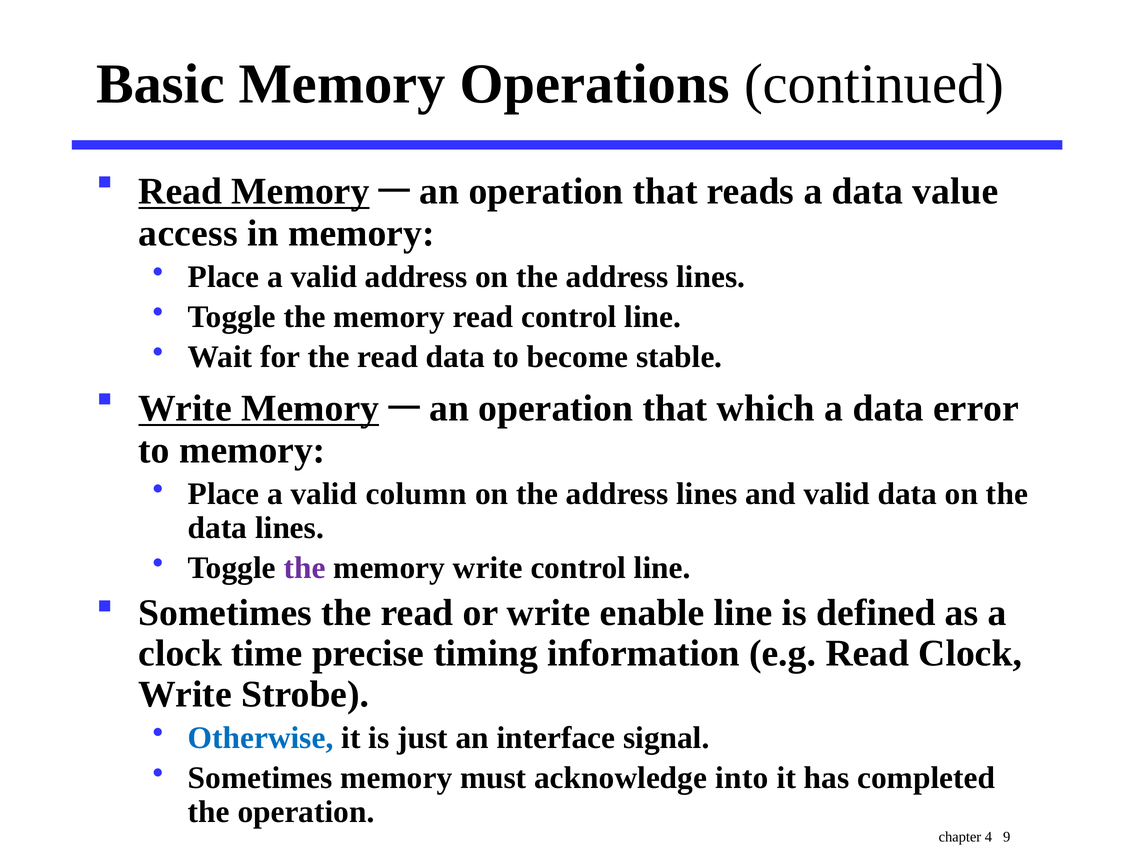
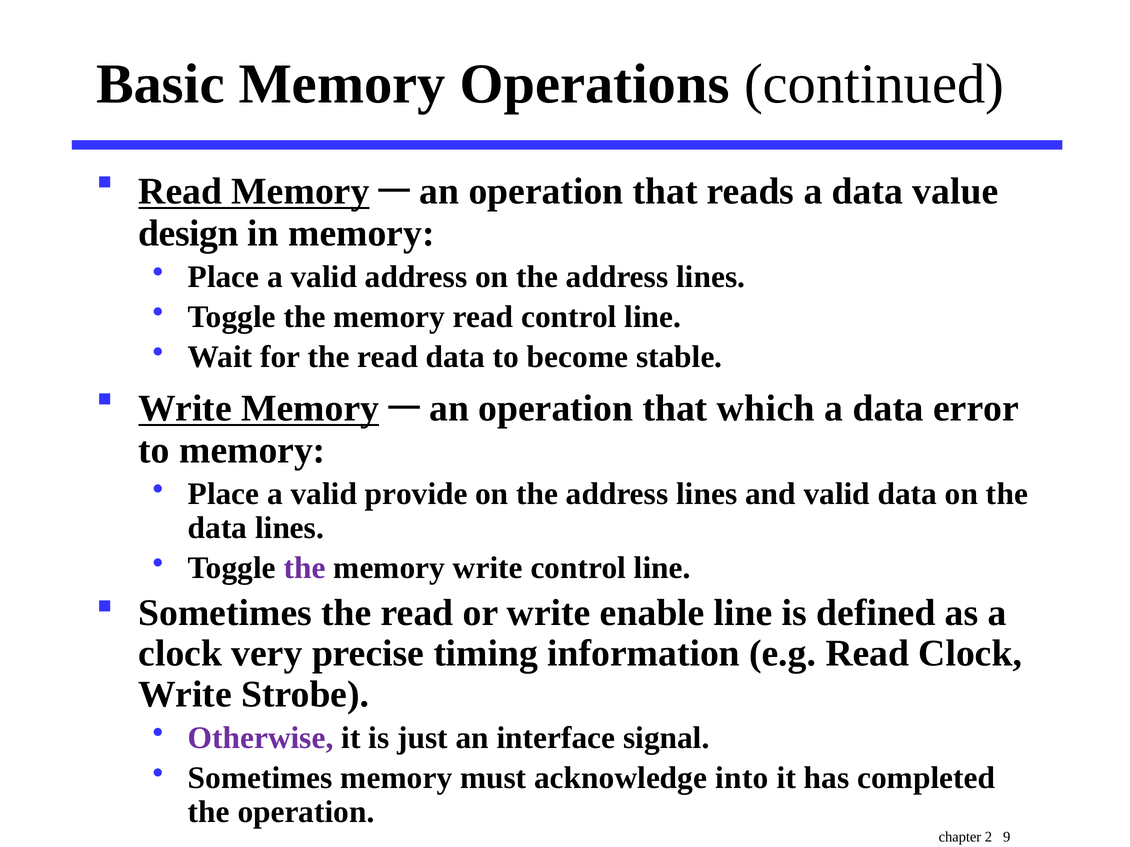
access: access -> design
column: column -> provide
time: time -> very
Otherwise colour: blue -> purple
4: 4 -> 2
